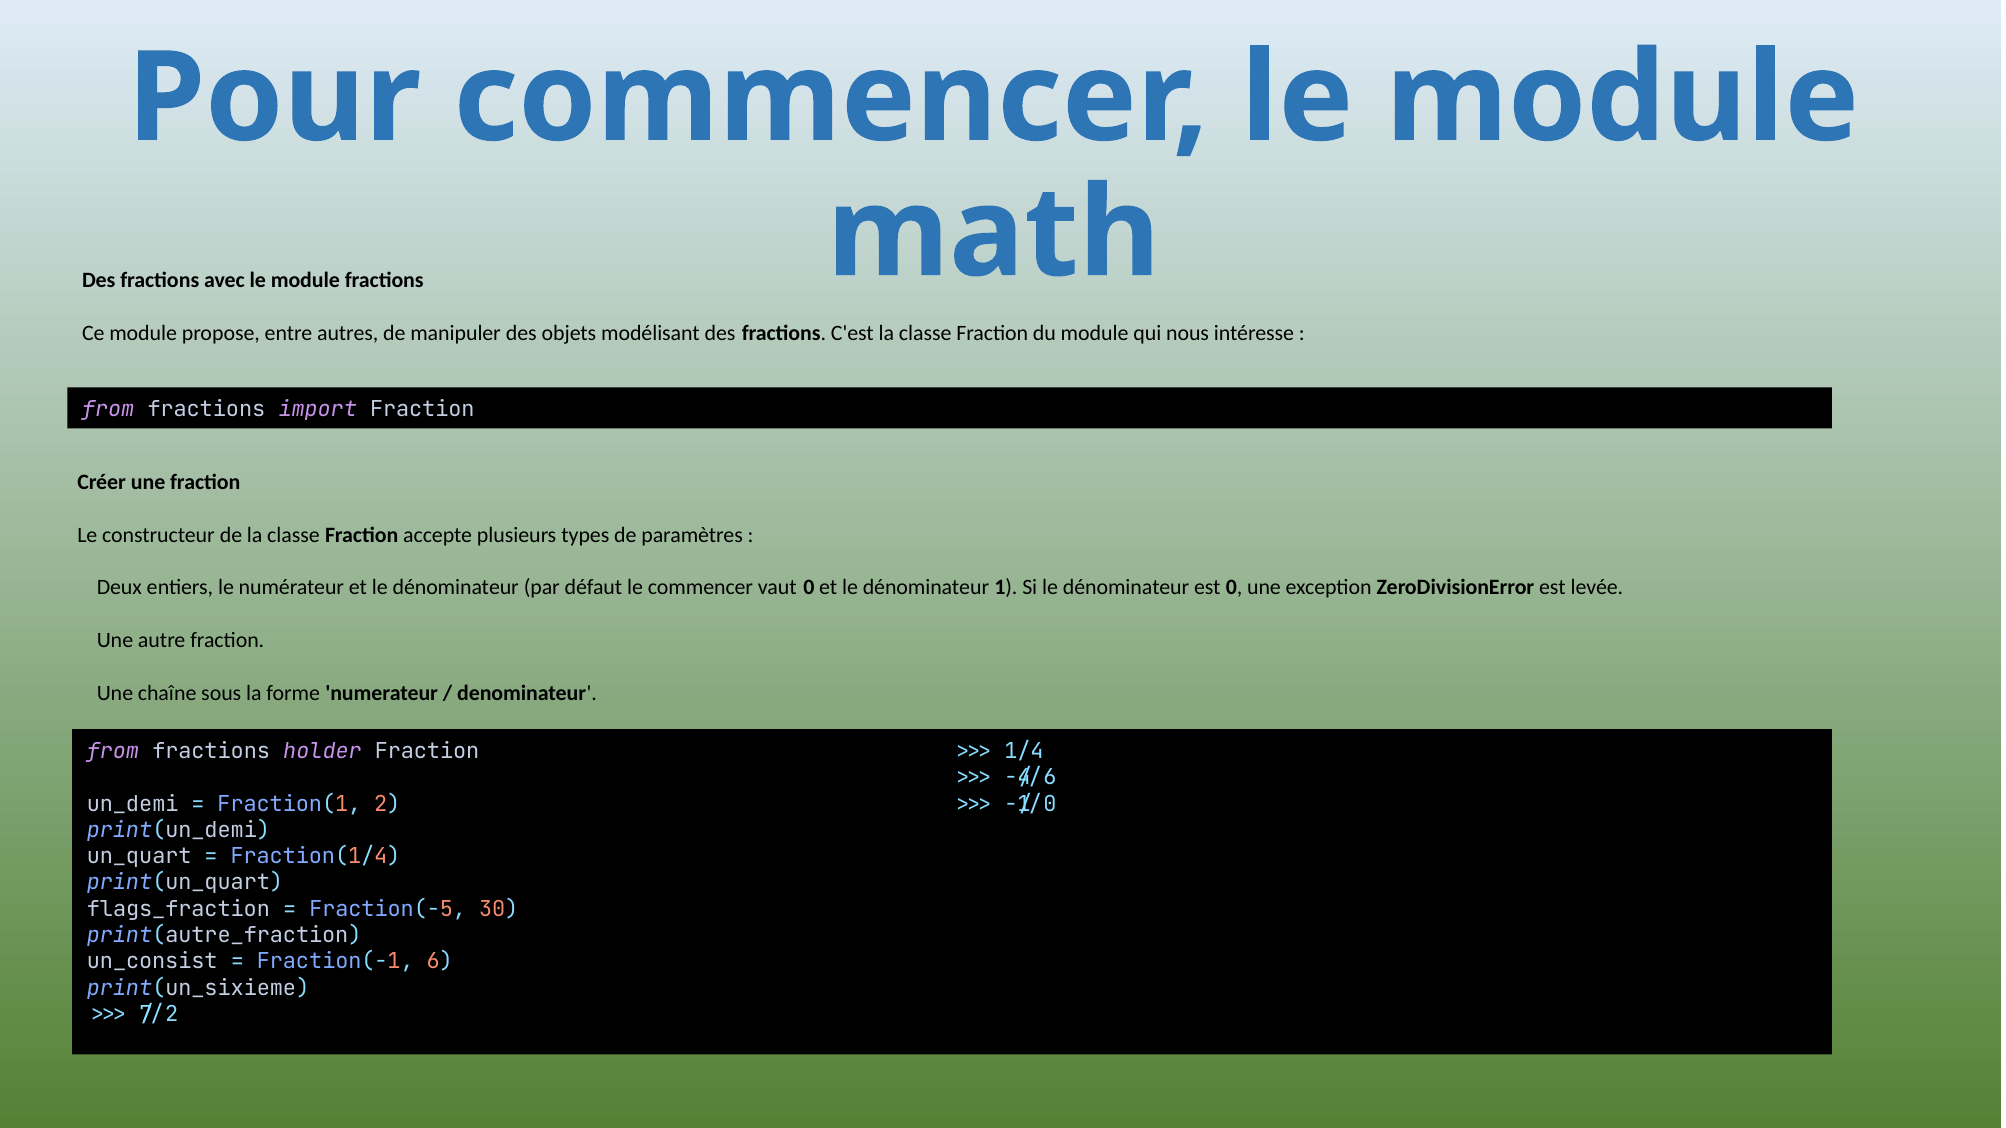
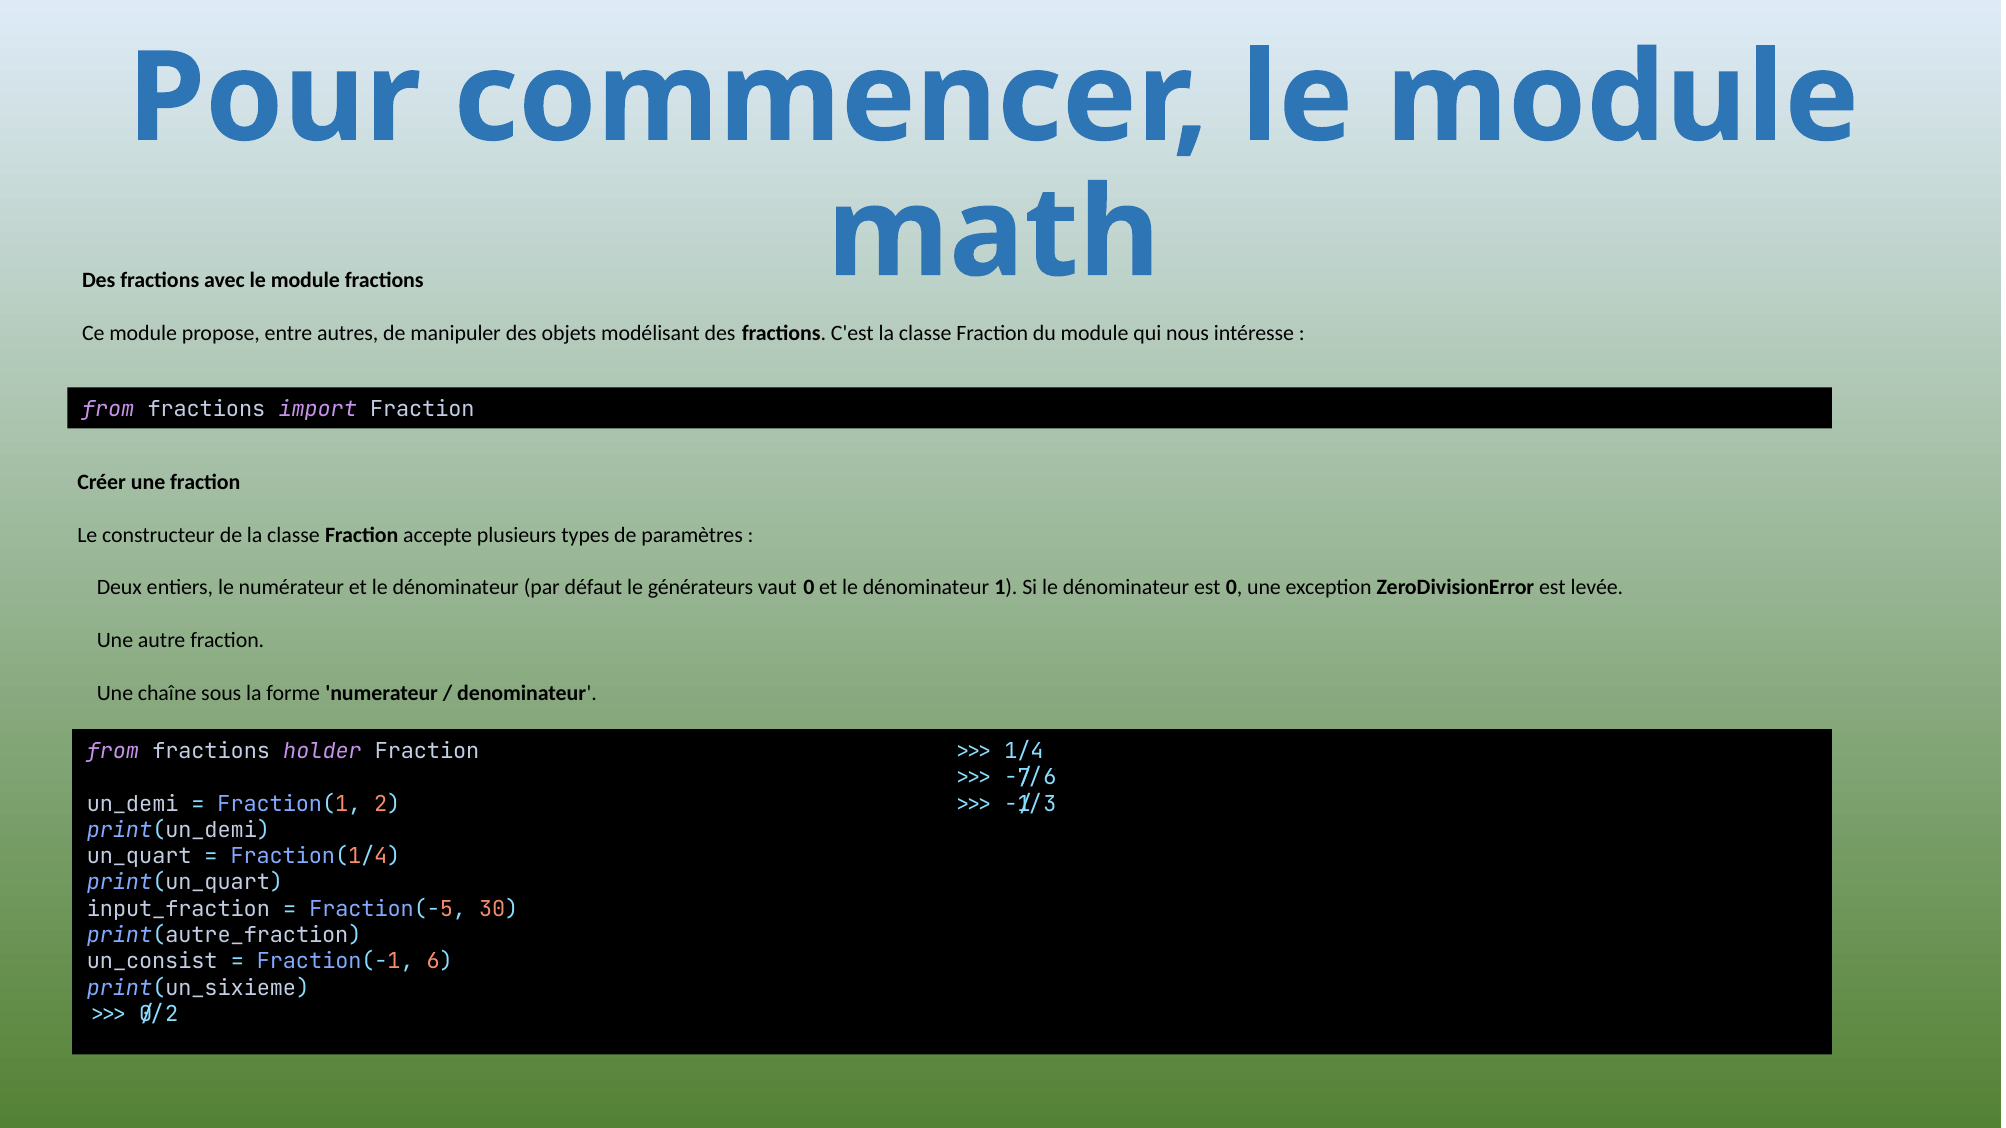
le commencer: commencer -> générateurs
-4/6: -4/6 -> -7/6
-1/0: -1/0 -> -1/3
flags_fraction: flags_fraction -> input_fraction
7/2: 7/2 -> 0/2
